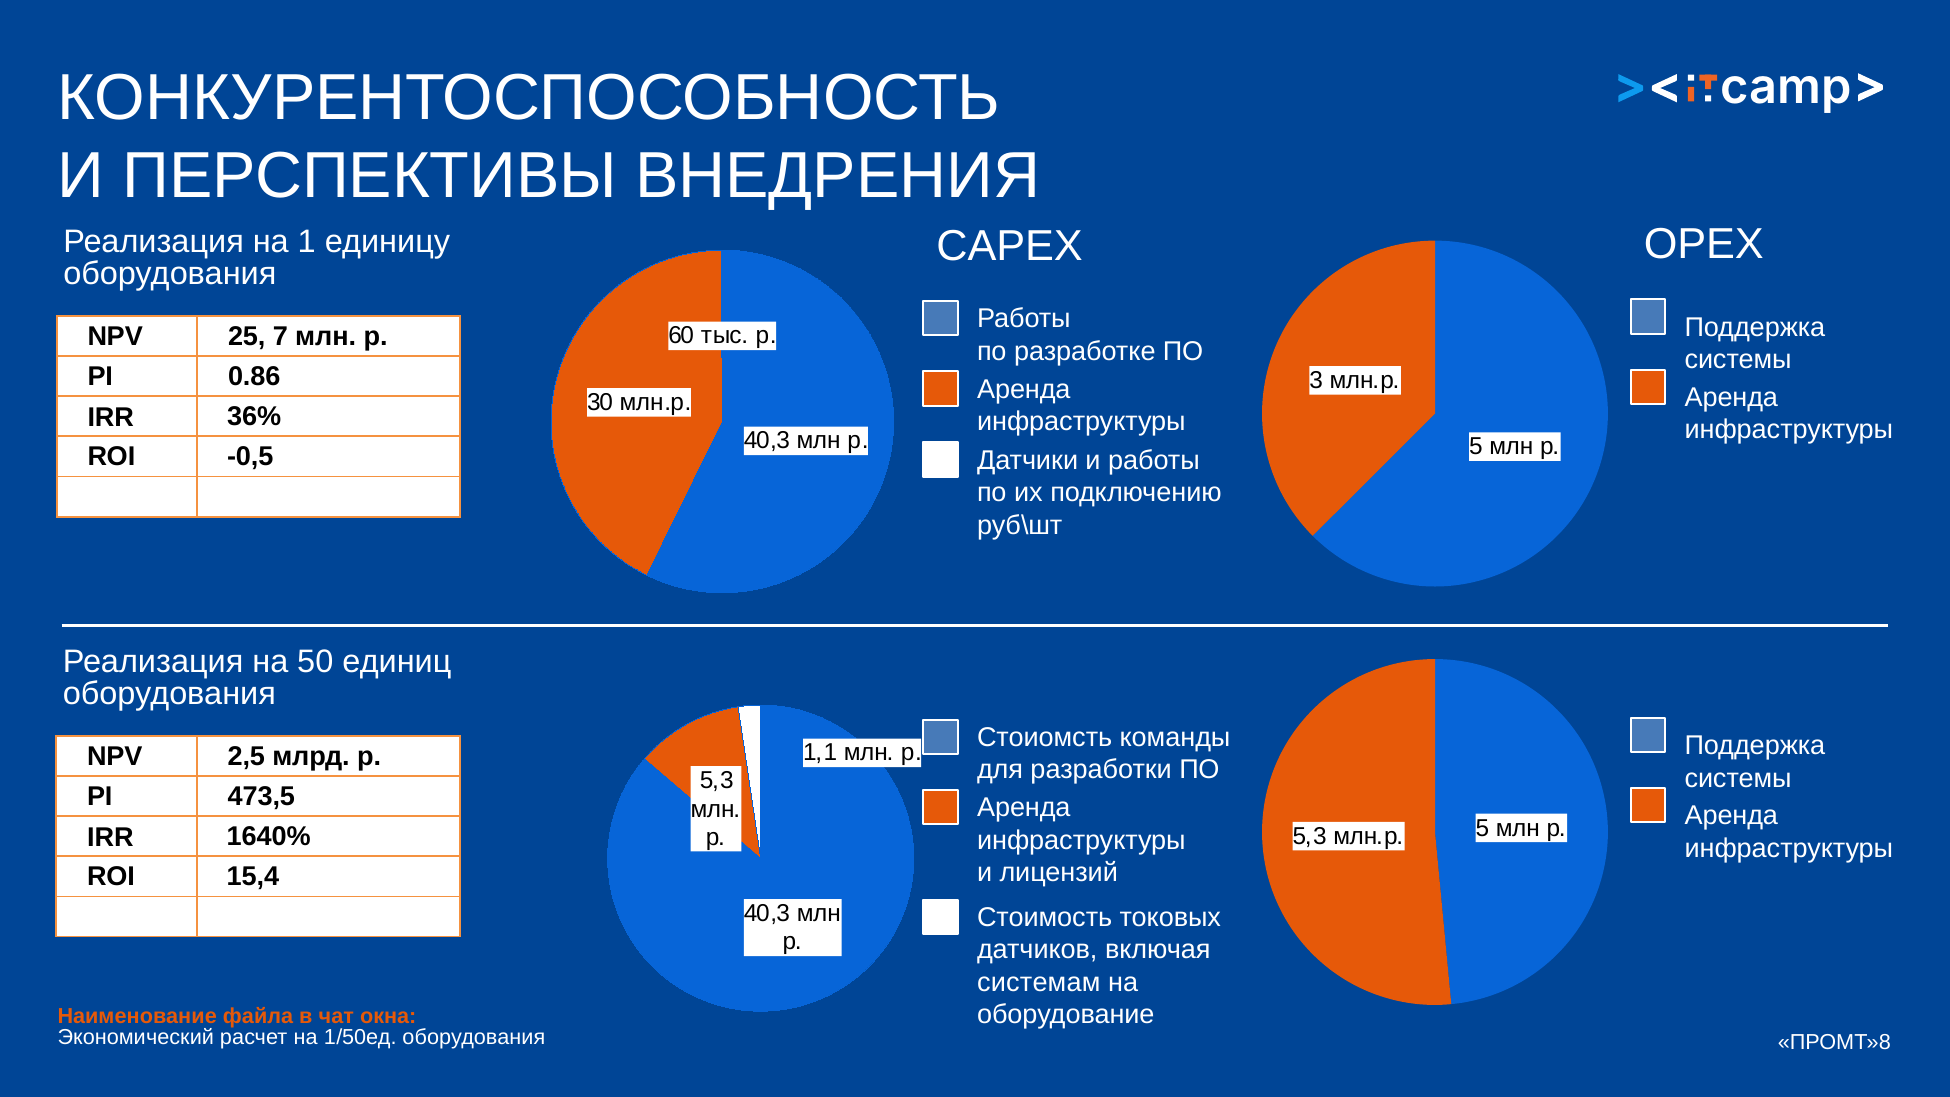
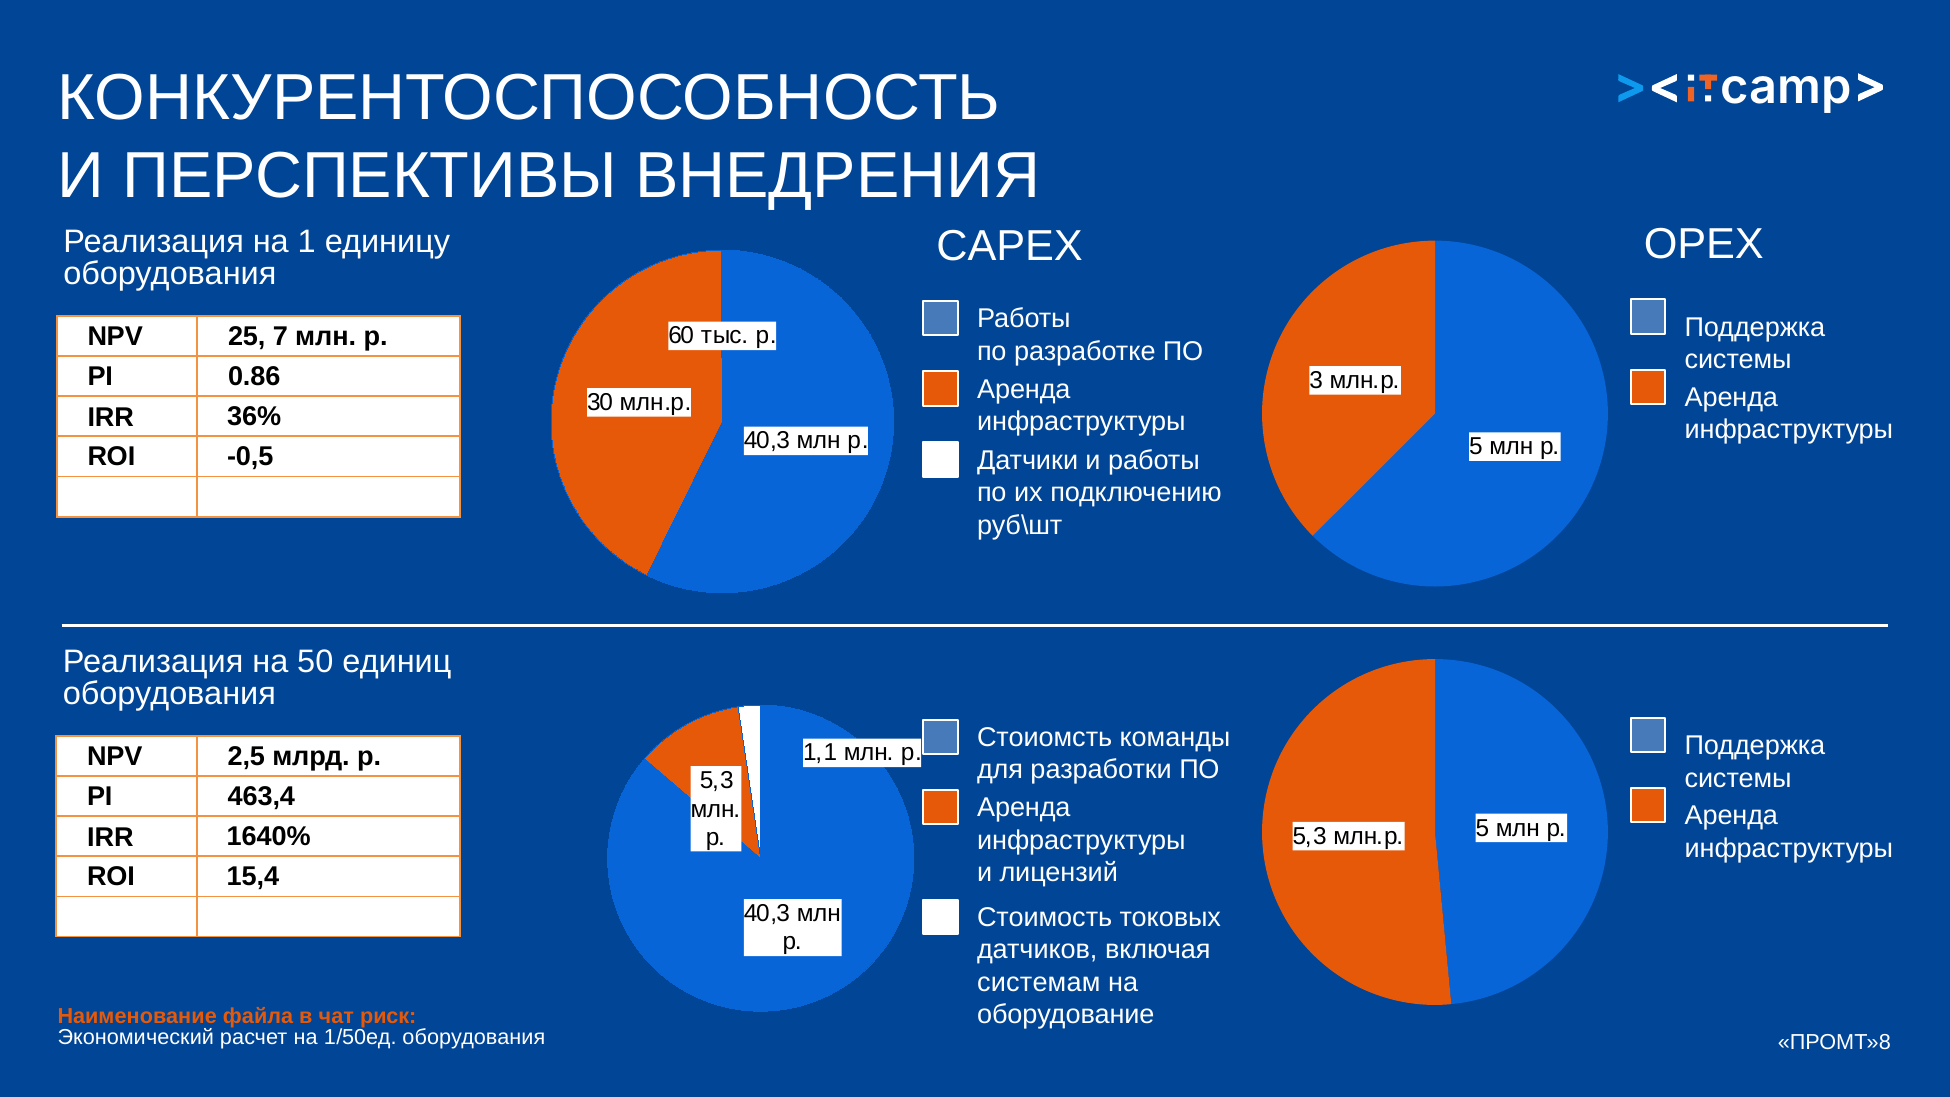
473,5: 473,5 -> 463,4
окна: окна -> риск
